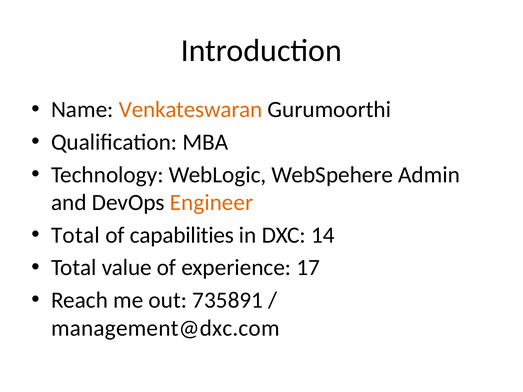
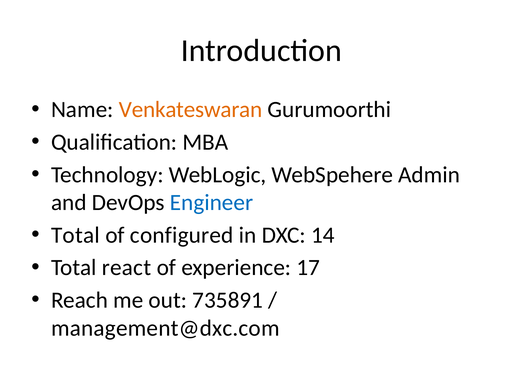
Engineer colour: orange -> blue
capabilities: capabilities -> configured
value: value -> react
